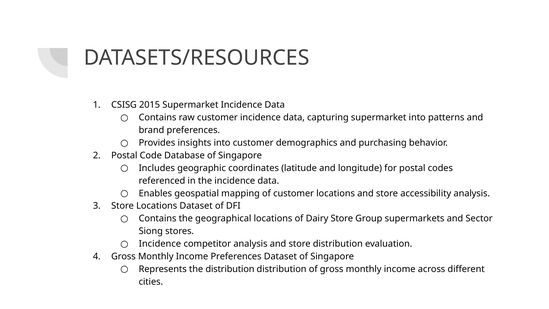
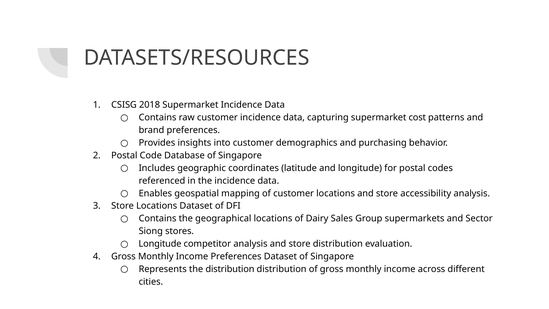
2015: 2015 -> 2018
supermarket into: into -> cost
Dairy Store: Store -> Sales
Incidence at (160, 244): Incidence -> Longitude
